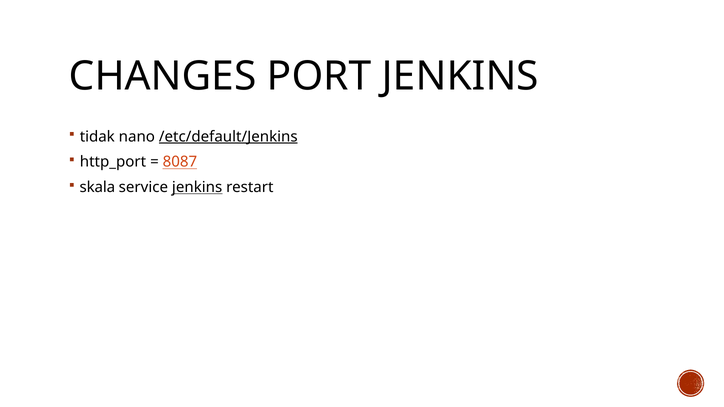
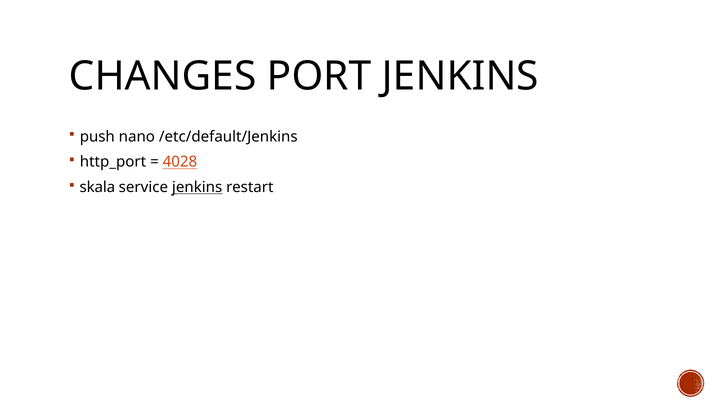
tidak: tidak -> push
/etc/default/Jenkins underline: present -> none
8087: 8087 -> 4028
